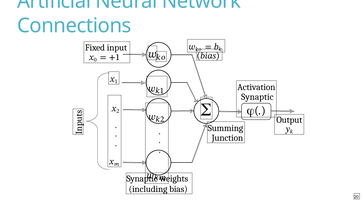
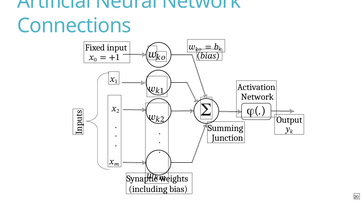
Synaptic at (257, 97): Synaptic -> Network
